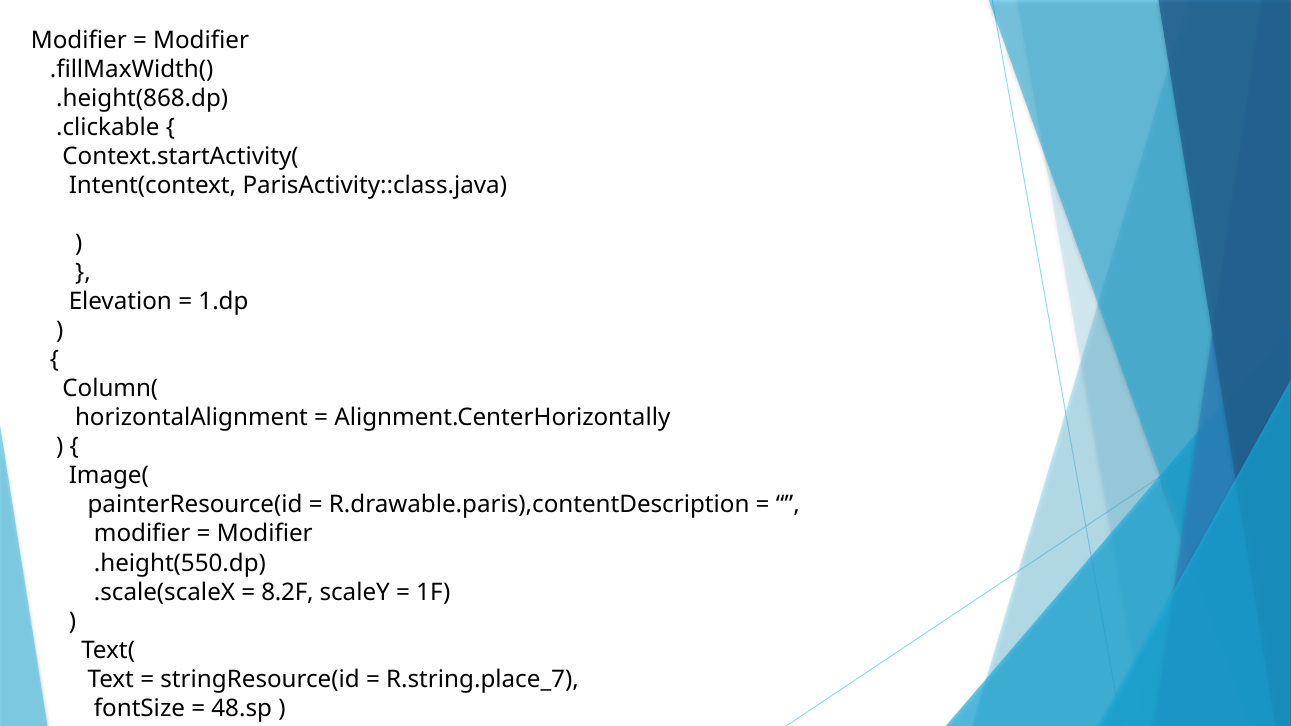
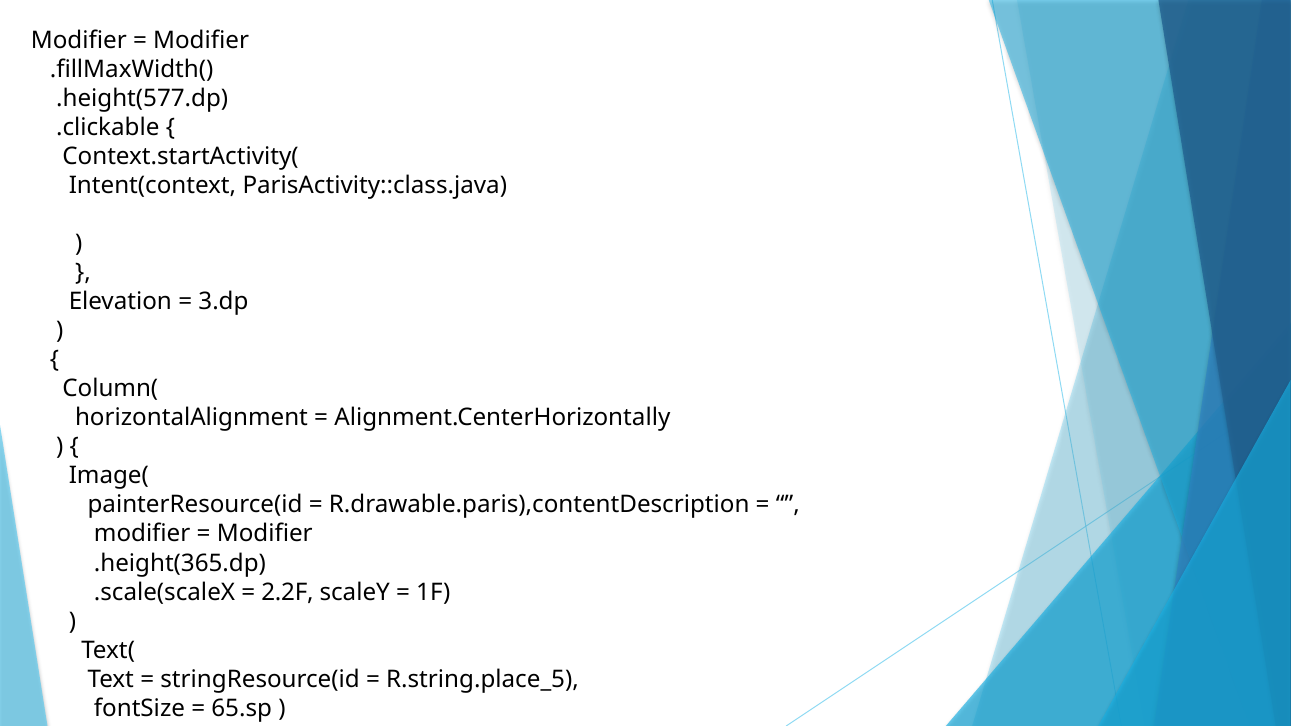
.height(868.dp: .height(868.dp -> .height(577.dp
1.dp: 1.dp -> 3.dp
.height(550.dp: .height(550.dp -> .height(365.dp
8.2F: 8.2F -> 2.2F
R.string.place_7: R.string.place_7 -> R.string.place_5
48.sp: 48.sp -> 65.sp
